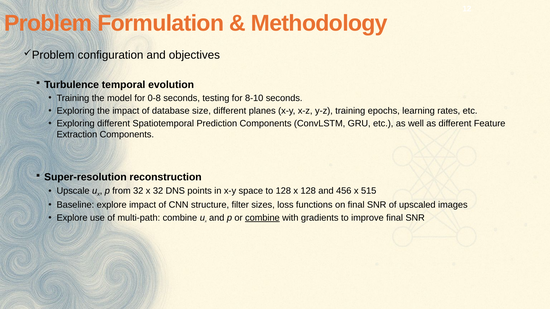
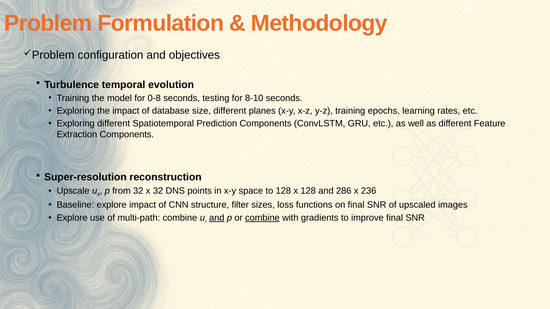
456: 456 -> 286
515: 515 -> 236
and at (217, 218) underline: none -> present
